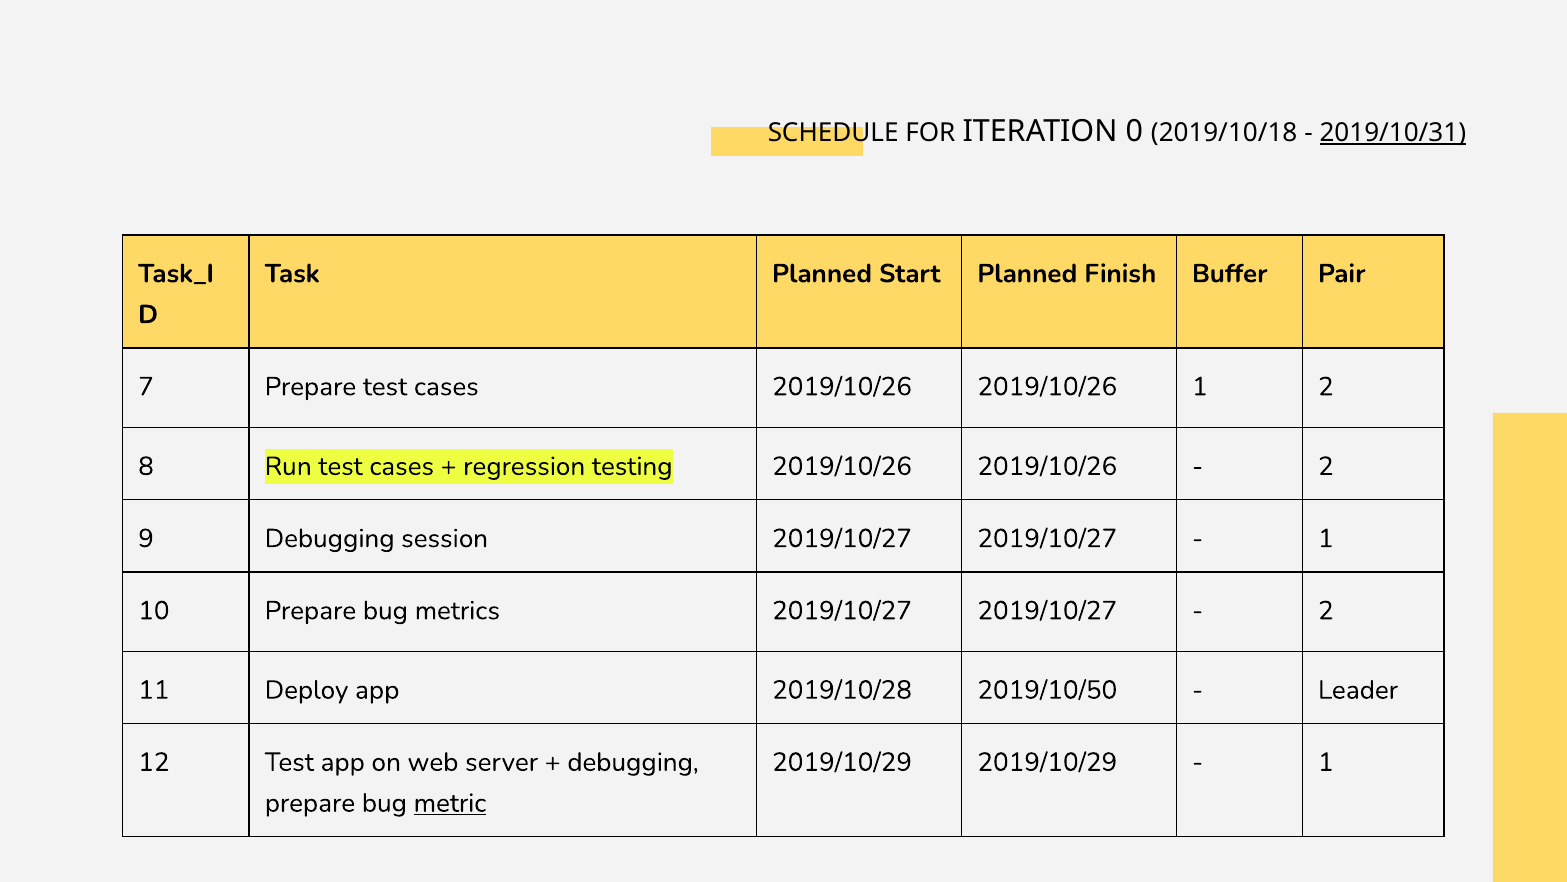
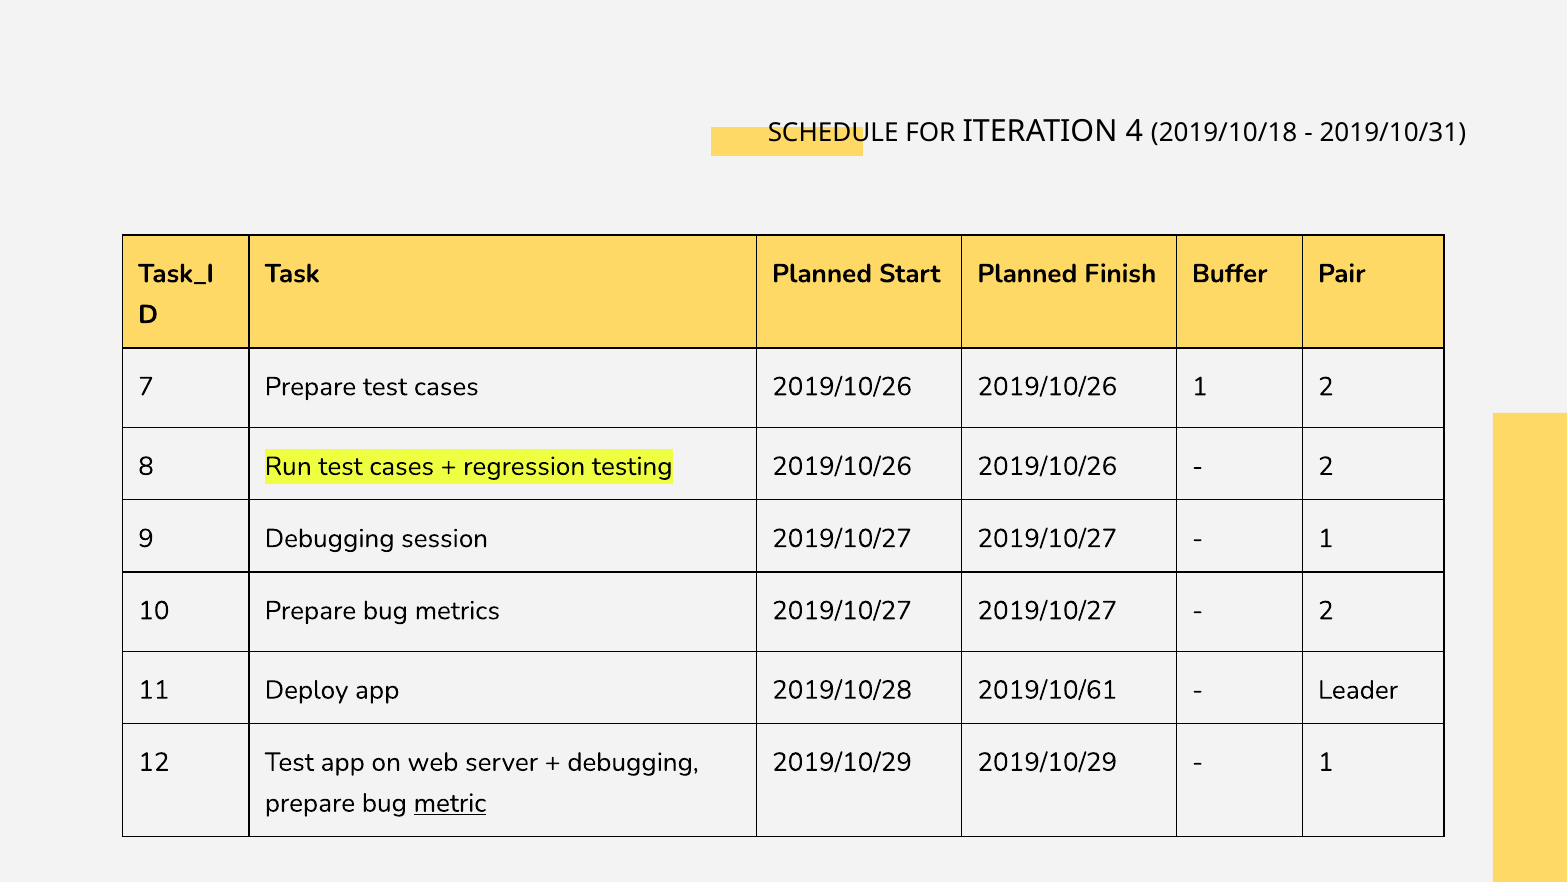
0: 0 -> 4
2019/10/31 underline: present -> none
2019/10/50: 2019/10/50 -> 2019/10/61
